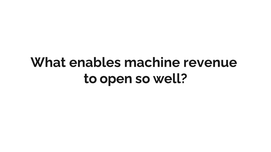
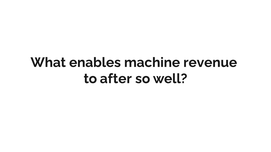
open: open -> after
